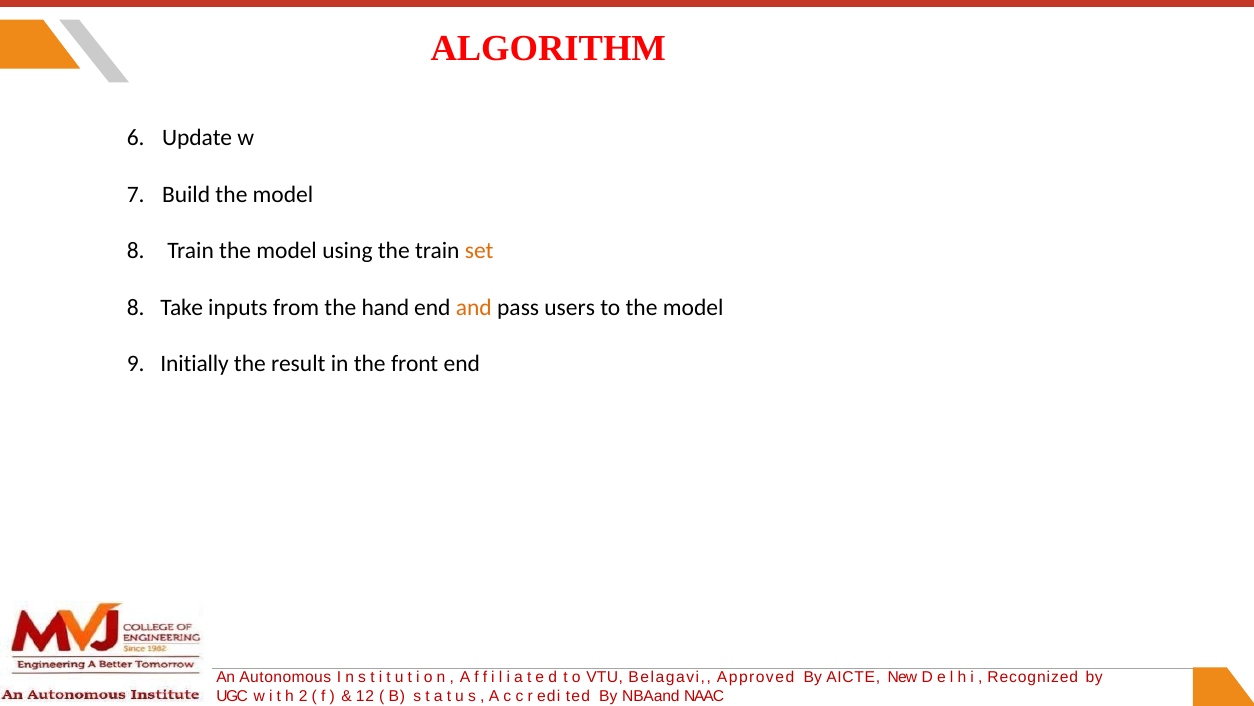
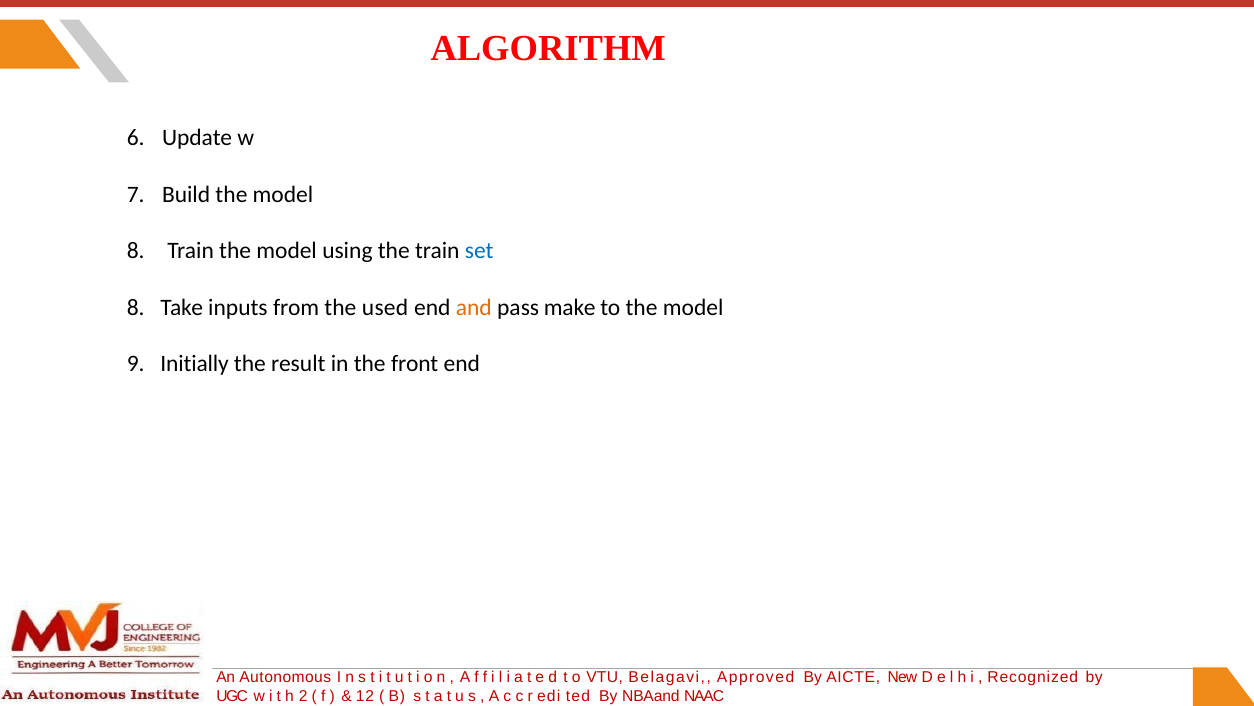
set colour: orange -> blue
hand: hand -> used
users: users -> make
